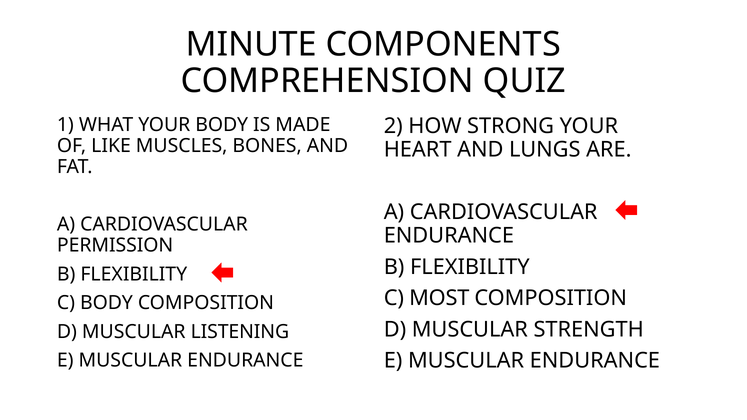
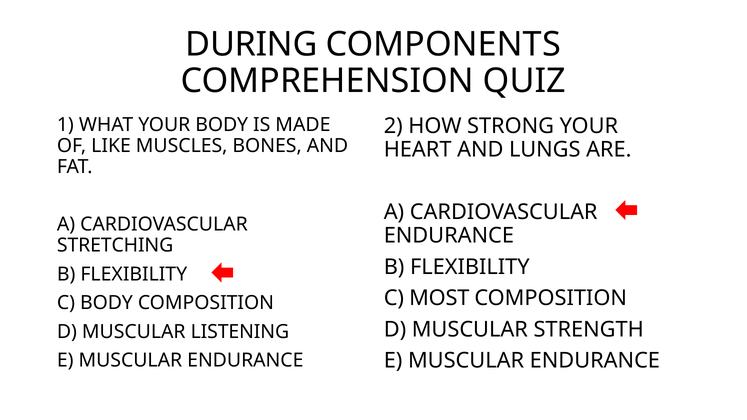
MINUTE: MINUTE -> DURING
PERMISSION: PERMISSION -> STRETCHING
